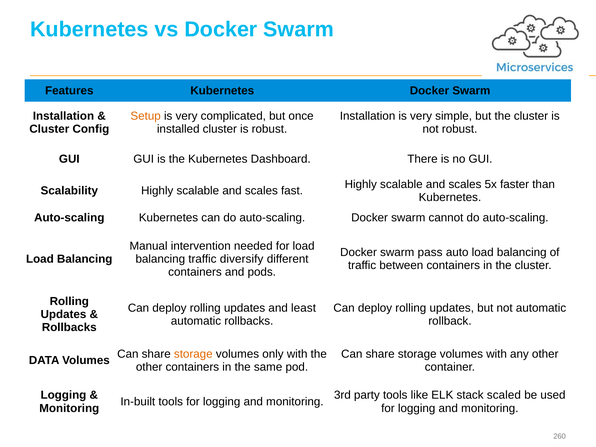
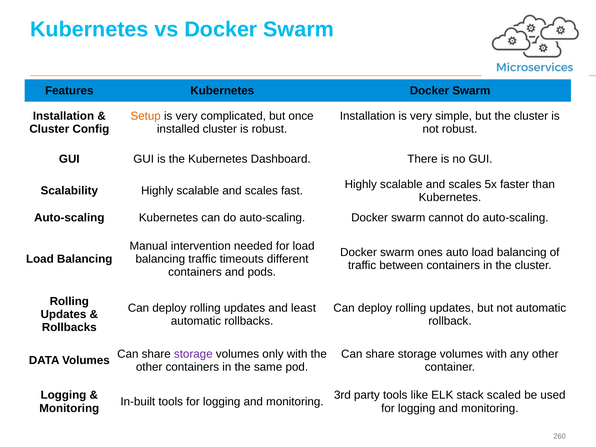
pass: pass -> ones
diversify: diversify -> timeouts
storage at (193, 354) colour: orange -> purple
